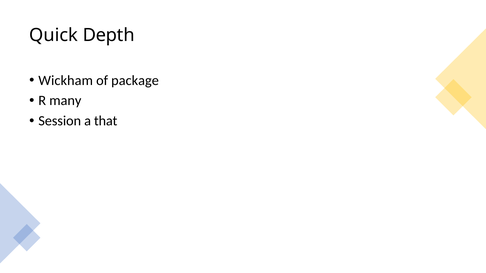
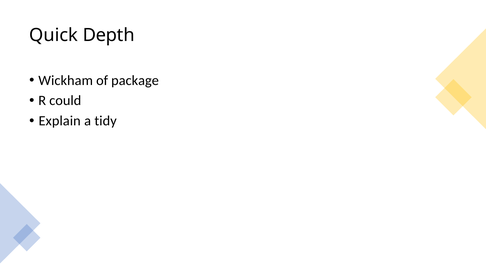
many: many -> could
Session: Session -> Explain
that: that -> tidy
